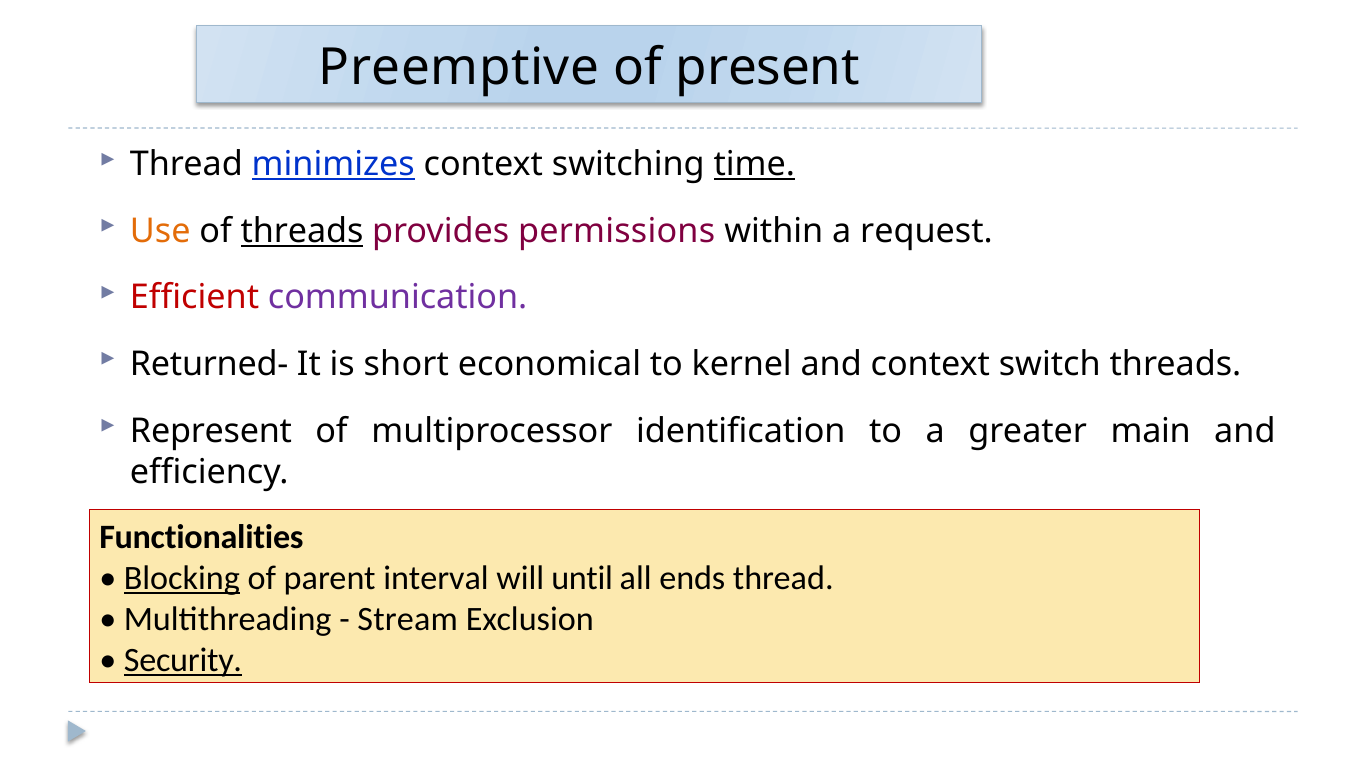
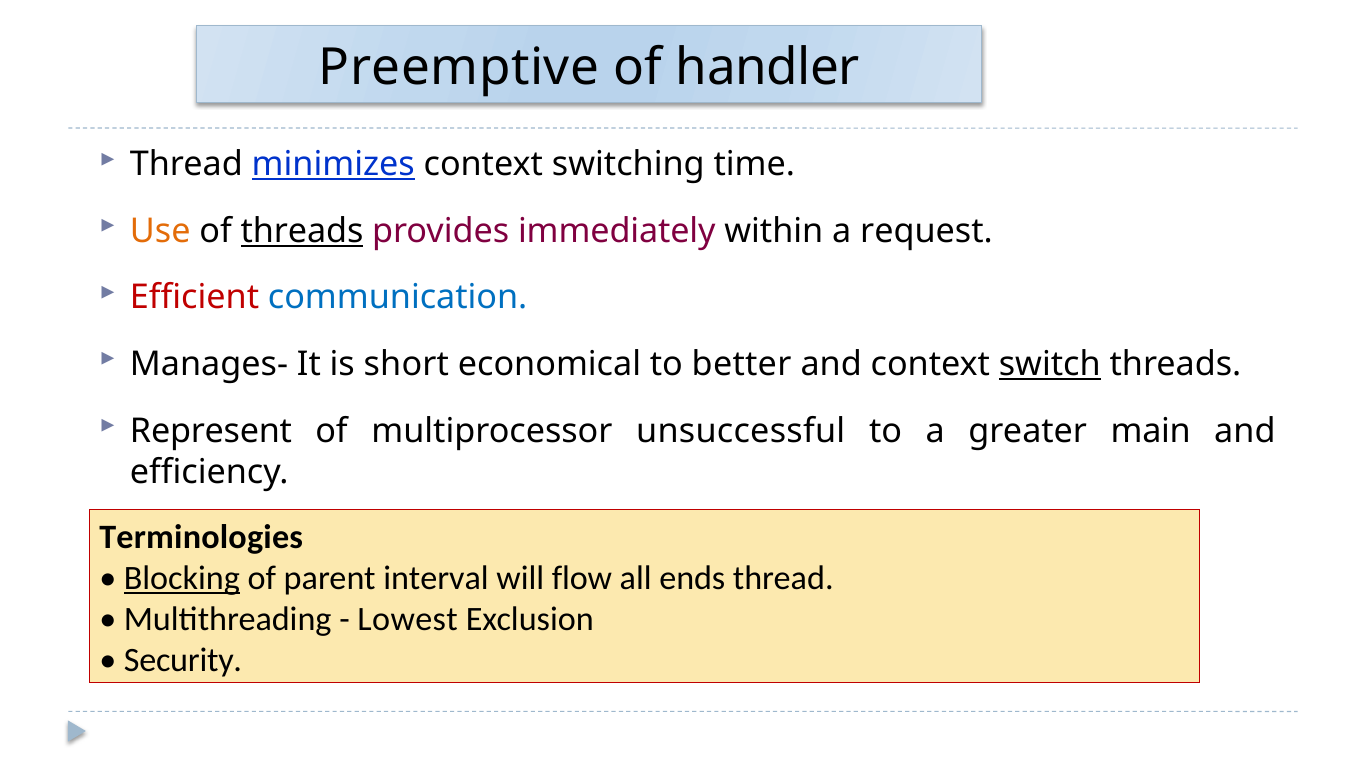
present: present -> handler
time underline: present -> none
permissions: permissions -> immediately
communication colour: purple -> blue
Returned-: Returned- -> Manages-
kernel: kernel -> better
switch underline: none -> present
identification: identification -> unsuccessful
Functionalities: Functionalities -> Terminologies
until: until -> flow
Stream: Stream -> Lowest
Security underline: present -> none
